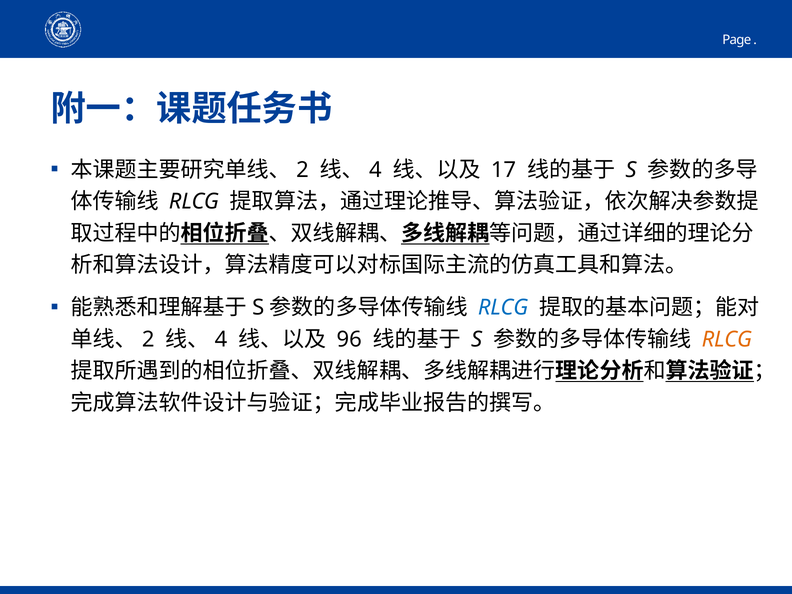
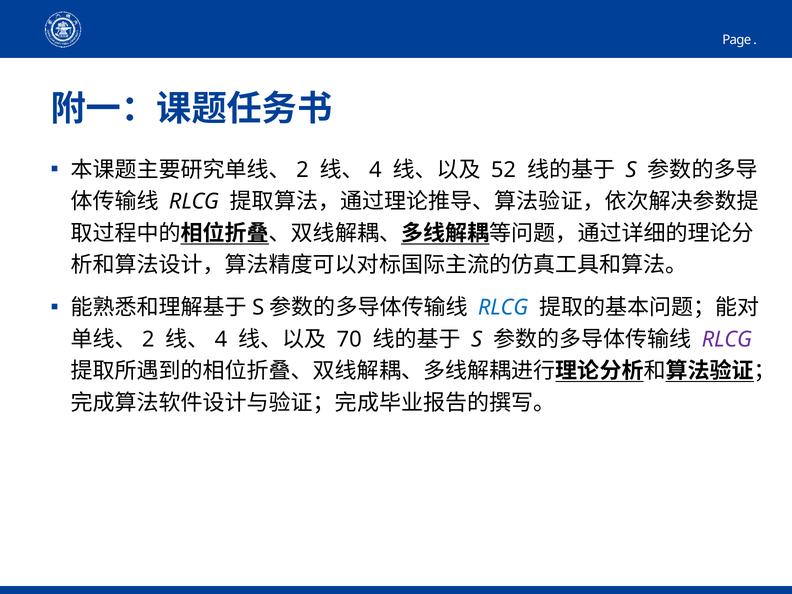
17: 17 -> 52
96: 96 -> 70
RLCG at (727, 339) colour: orange -> purple
